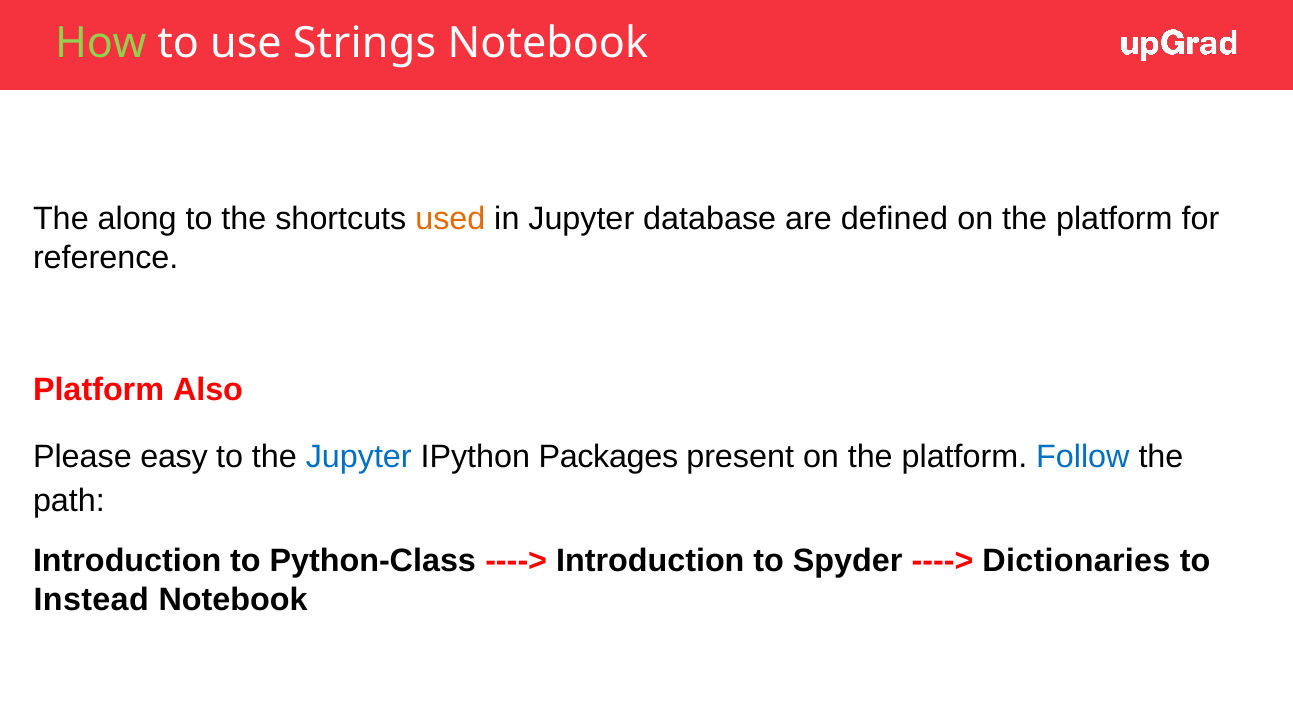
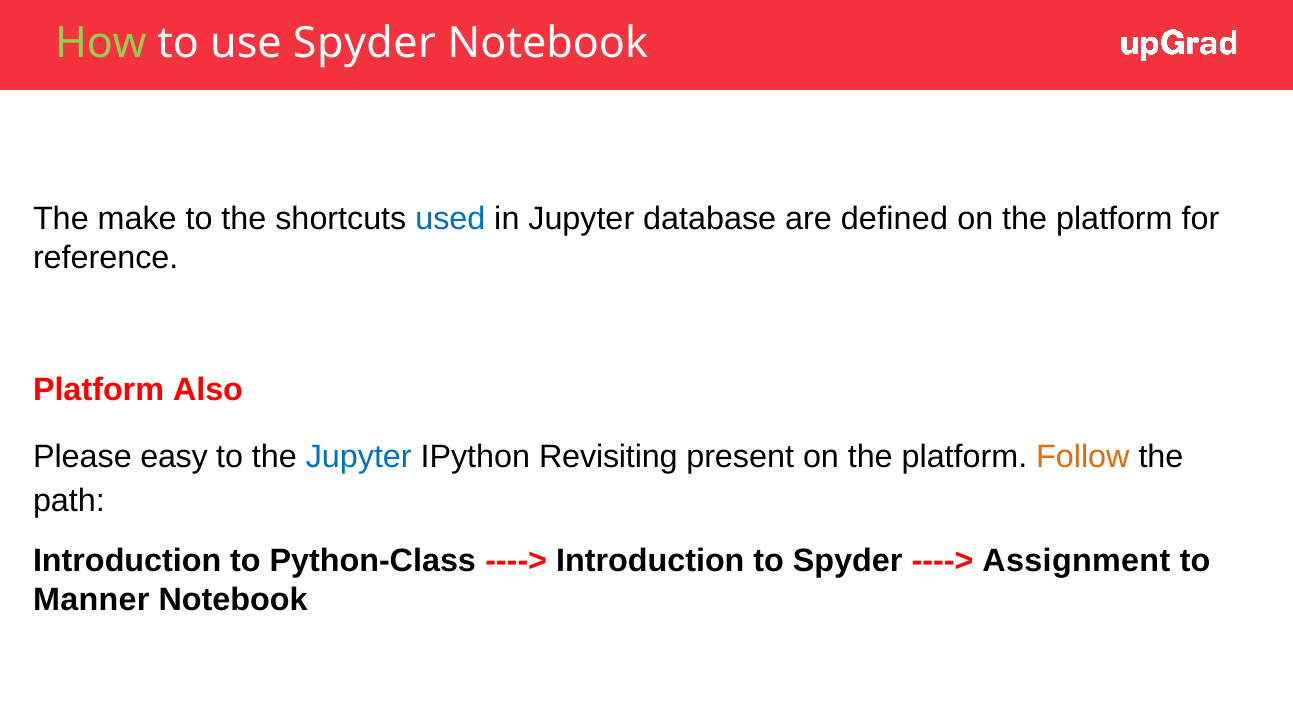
use Strings: Strings -> Spyder
along: along -> make
used colour: orange -> blue
Packages: Packages -> Revisiting
Follow colour: blue -> orange
Dictionaries: Dictionaries -> Assignment
Instead: Instead -> Manner
